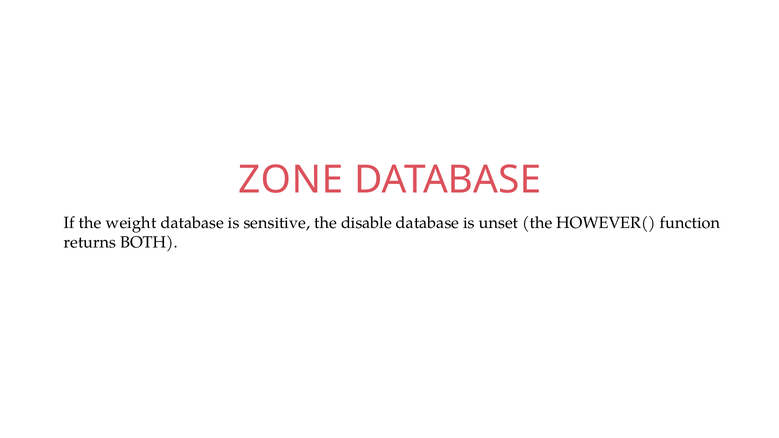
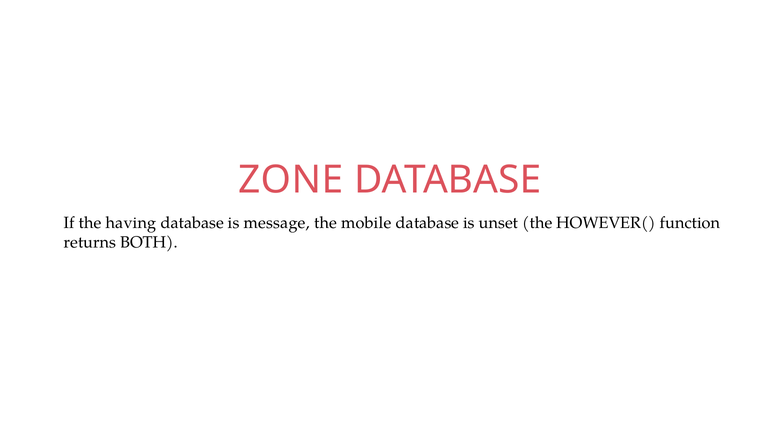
weight: weight -> having
sensitive: sensitive -> message
disable: disable -> mobile
